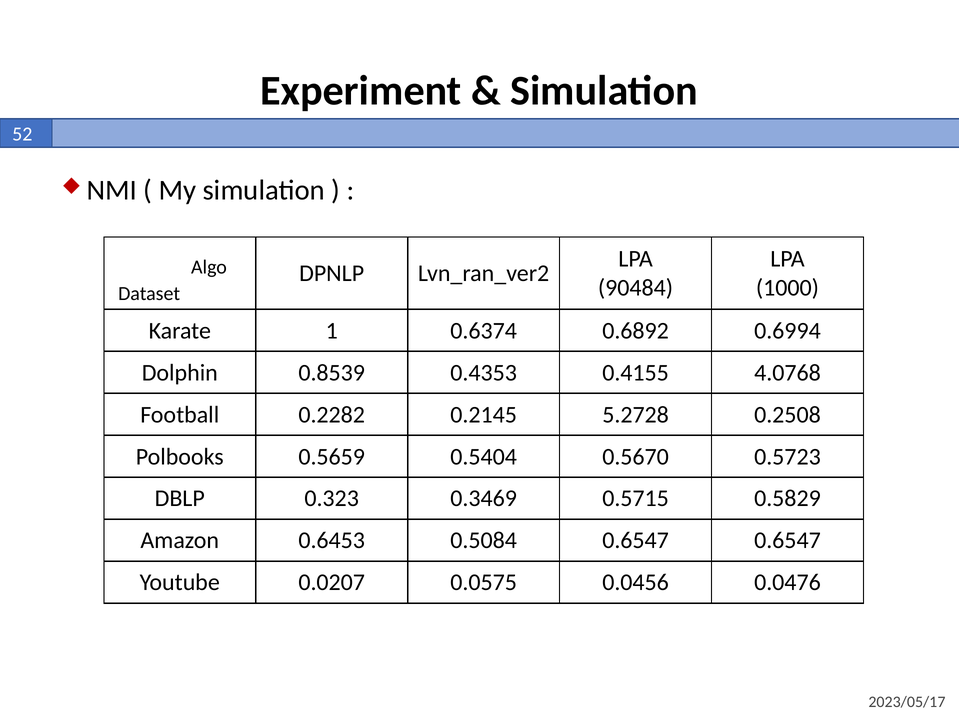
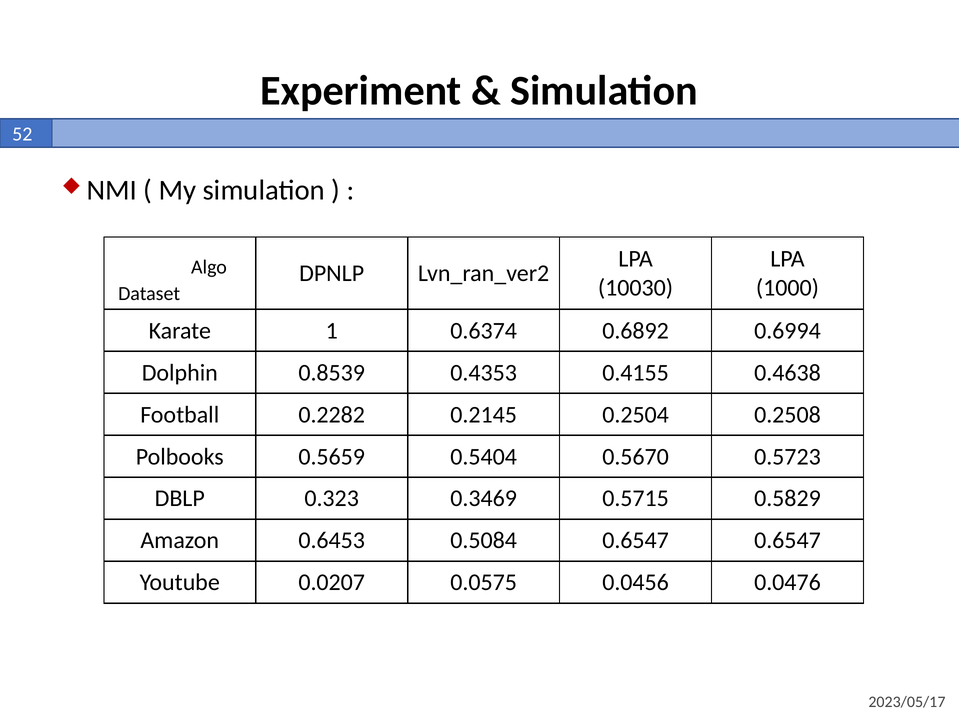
90484: 90484 -> 10030
4.0768: 4.0768 -> 0.4638
5.2728: 5.2728 -> 0.2504
